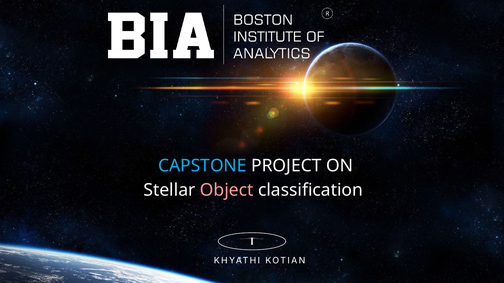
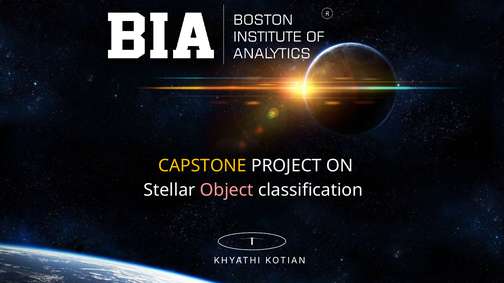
CAPSTONE colour: light blue -> yellow
